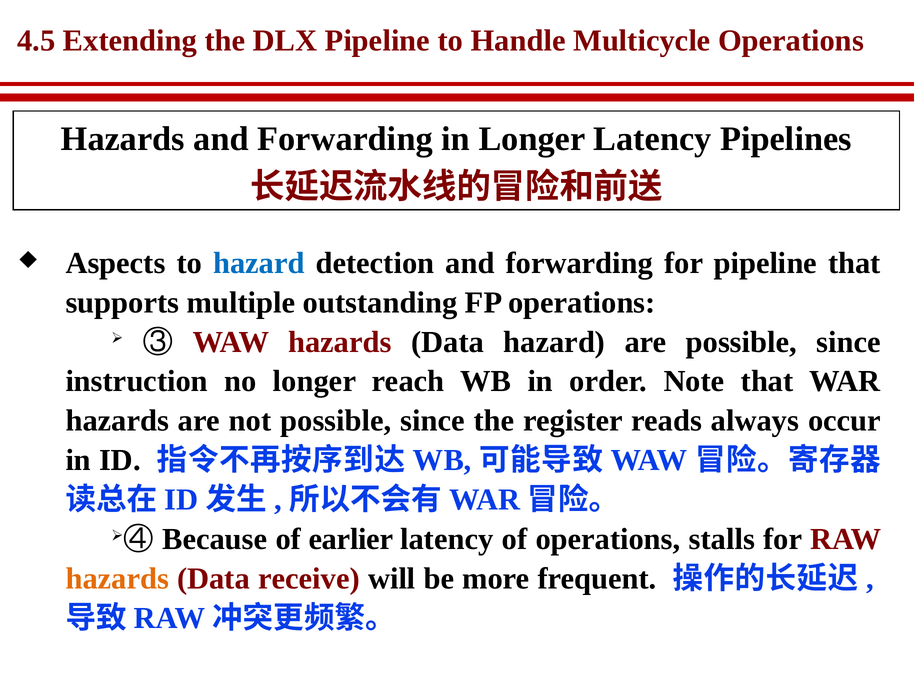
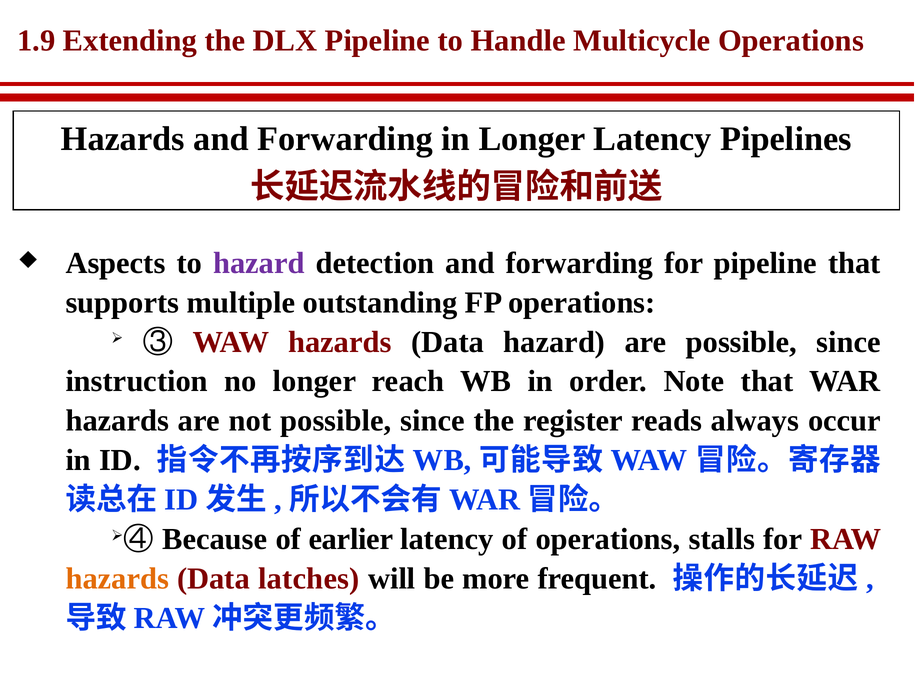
4.5: 4.5 -> 1.9
hazard at (259, 263) colour: blue -> purple
receive: receive -> latches
